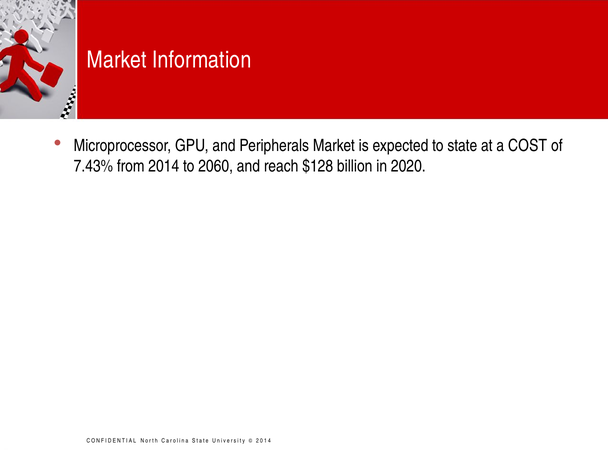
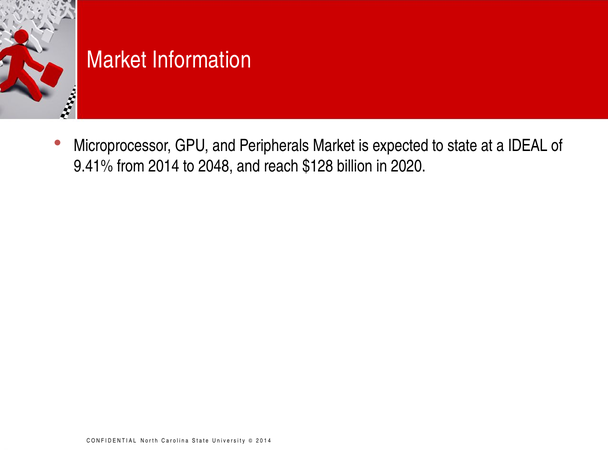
COST: COST -> IDEAL
7.43%: 7.43% -> 9.41%
2060: 2060 -> 2048
